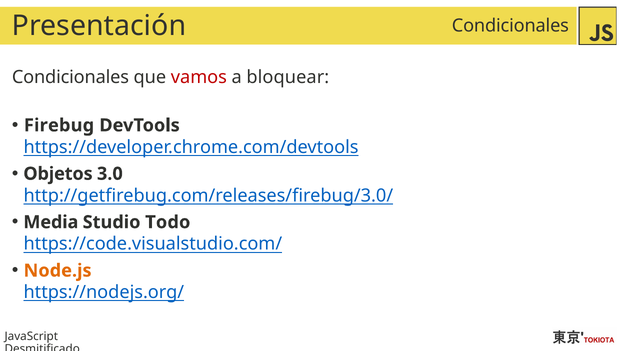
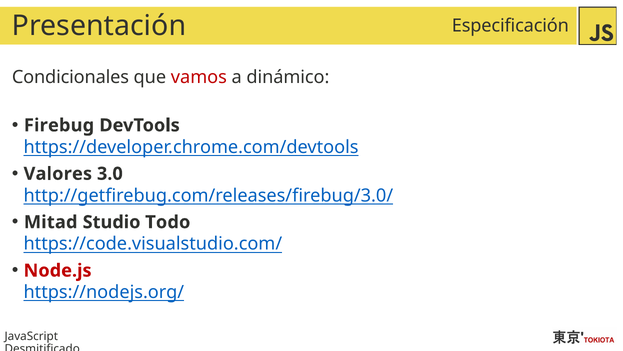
Condicionales at (510, 26): Condicionales -> Especificación
bloquear: bloquear -> dinámico
Objetos: Objetos -> Valores
Media: Media -> Mitad
Node.js colour: orange -> red
